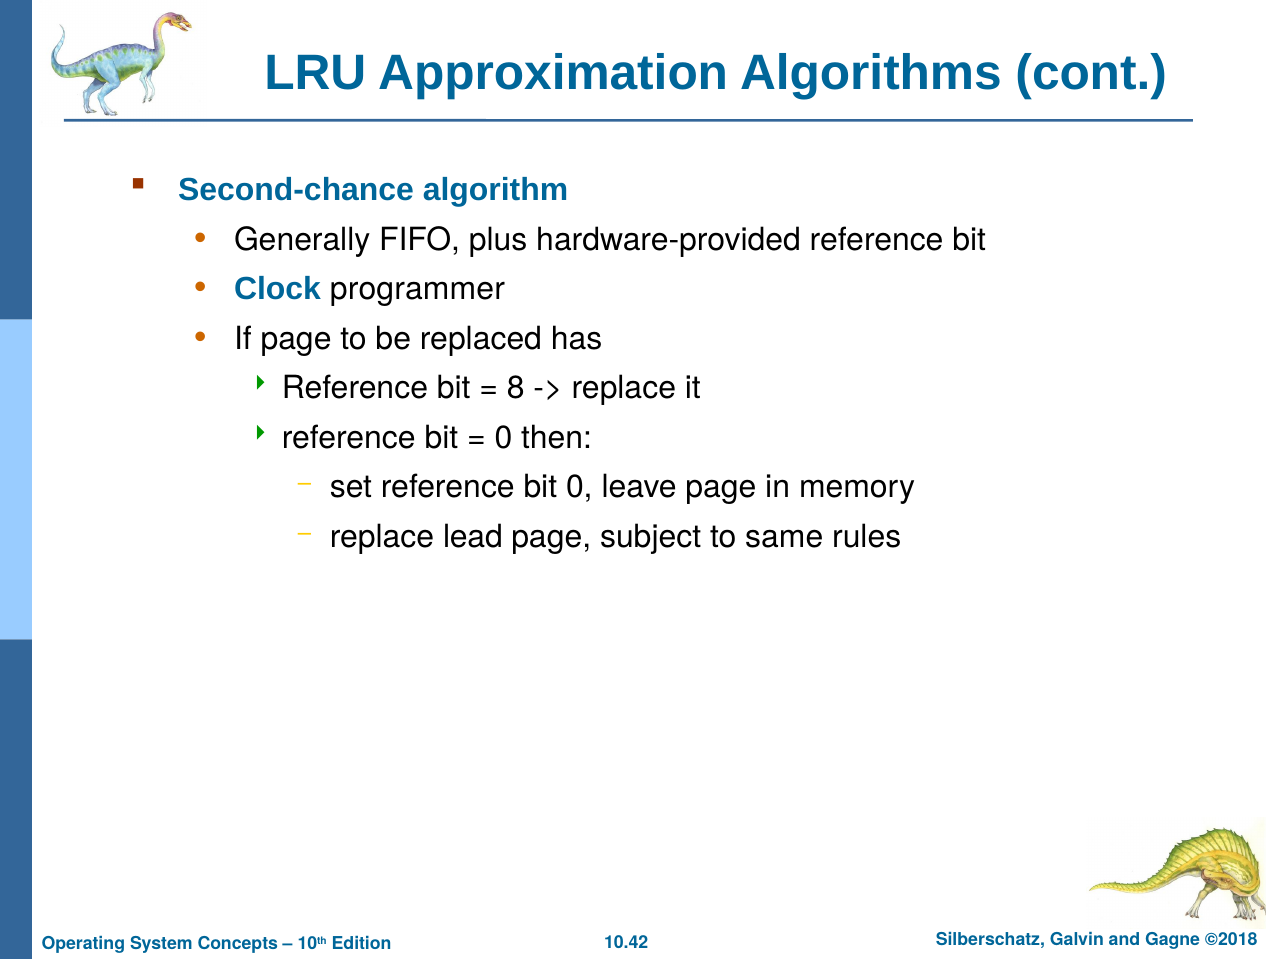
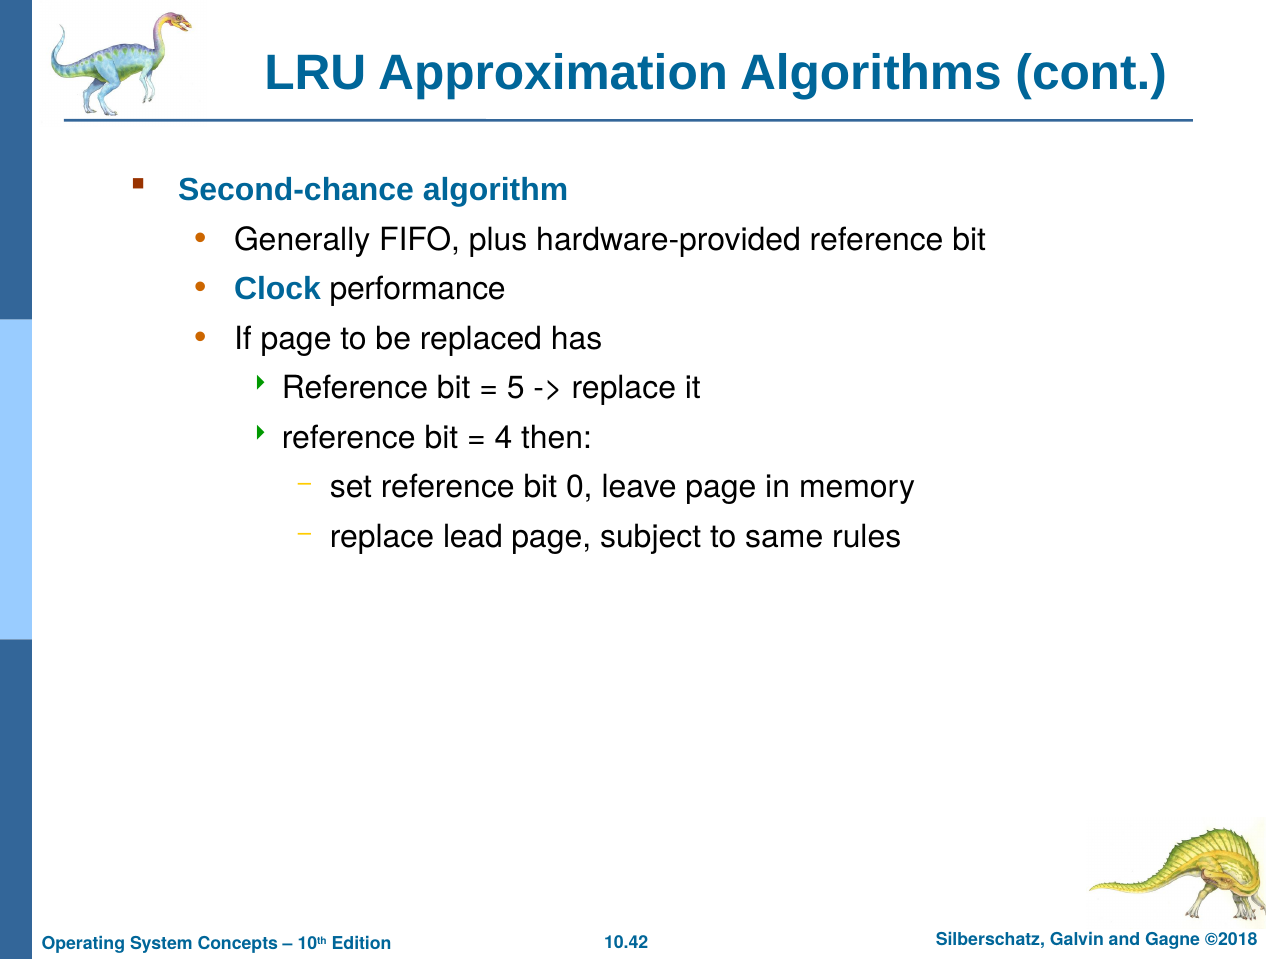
programmer: programmer -> performance
8: 8 -> 5
0 at (503, 437): 0 -> 4
